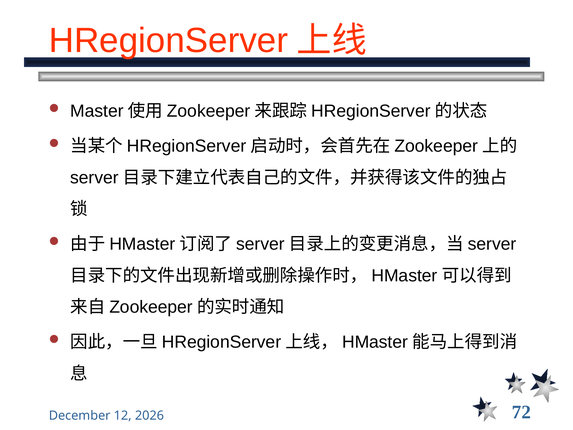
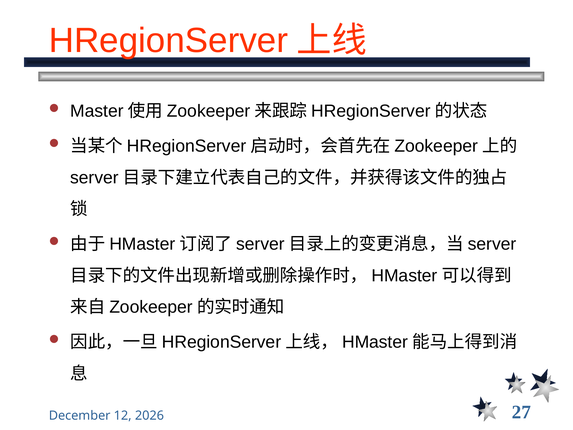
72: 72 -> 27
